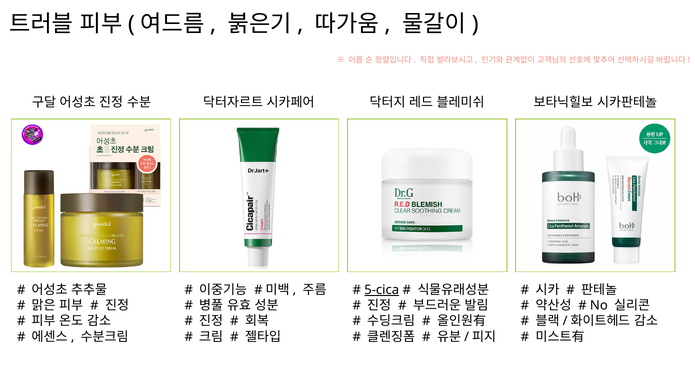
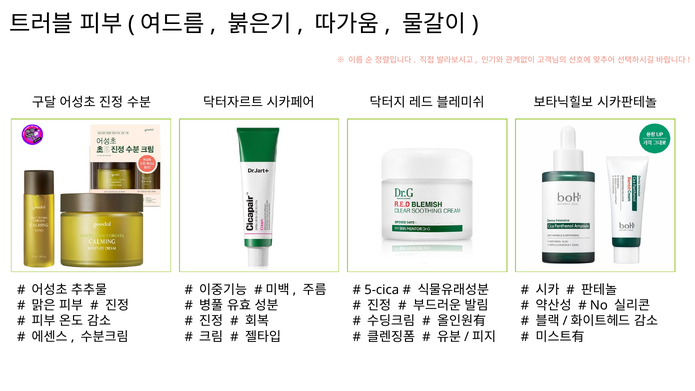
5-cica underline: present -> none
